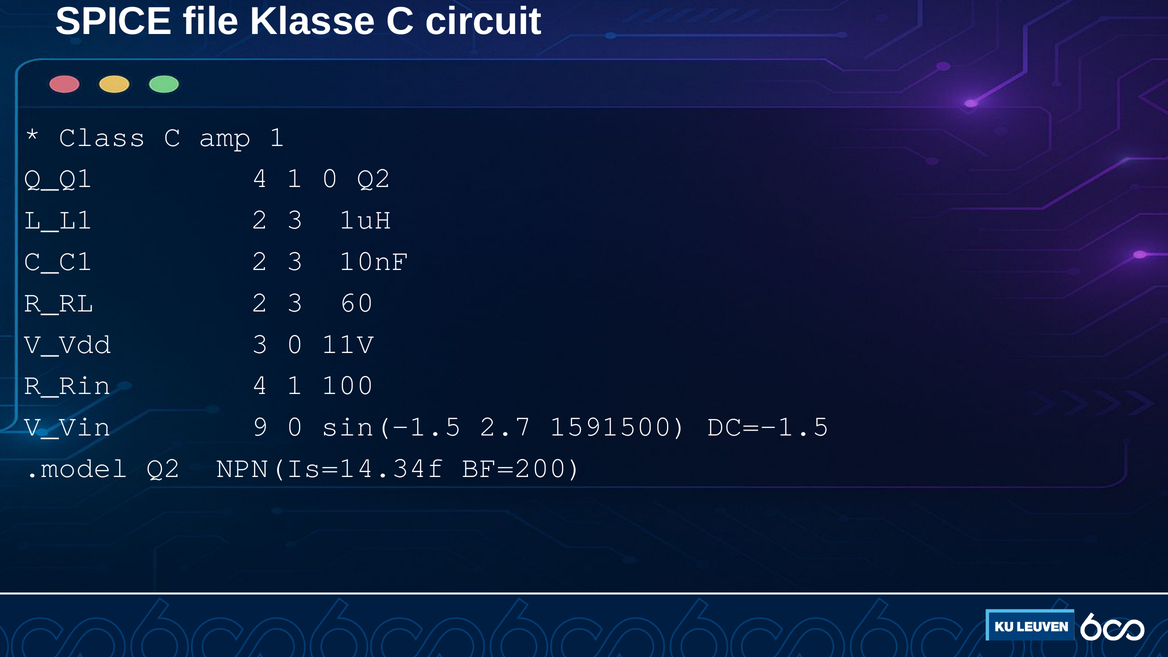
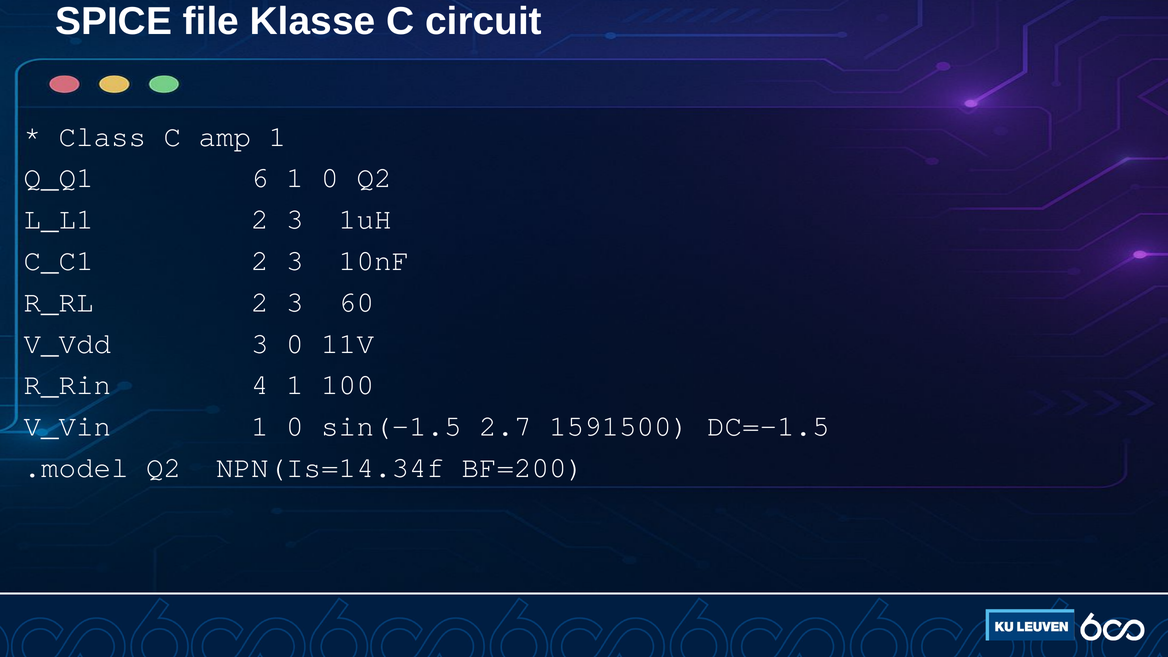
Q_Q1 4: 4 -> 6
V_Vin 9: 9 -> 1
